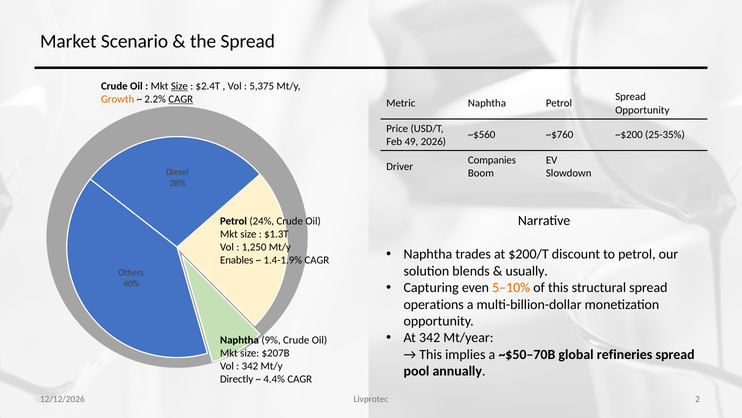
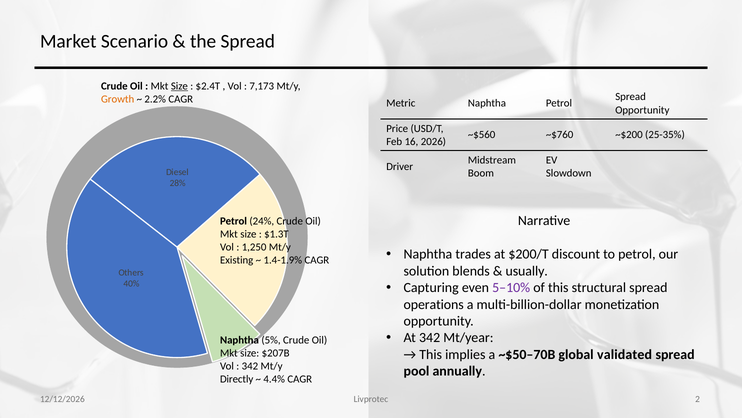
5,375: 5,375 -> 7,173
CAGR at (181, 99) underline: present -> none
49: 49 -> 16
Companies: Companies -> Midstream
Enables: Enables -> Existing
5–10% colour: orange -> purple
9%: 9% -> 5%
refineries: refineries -> validated
